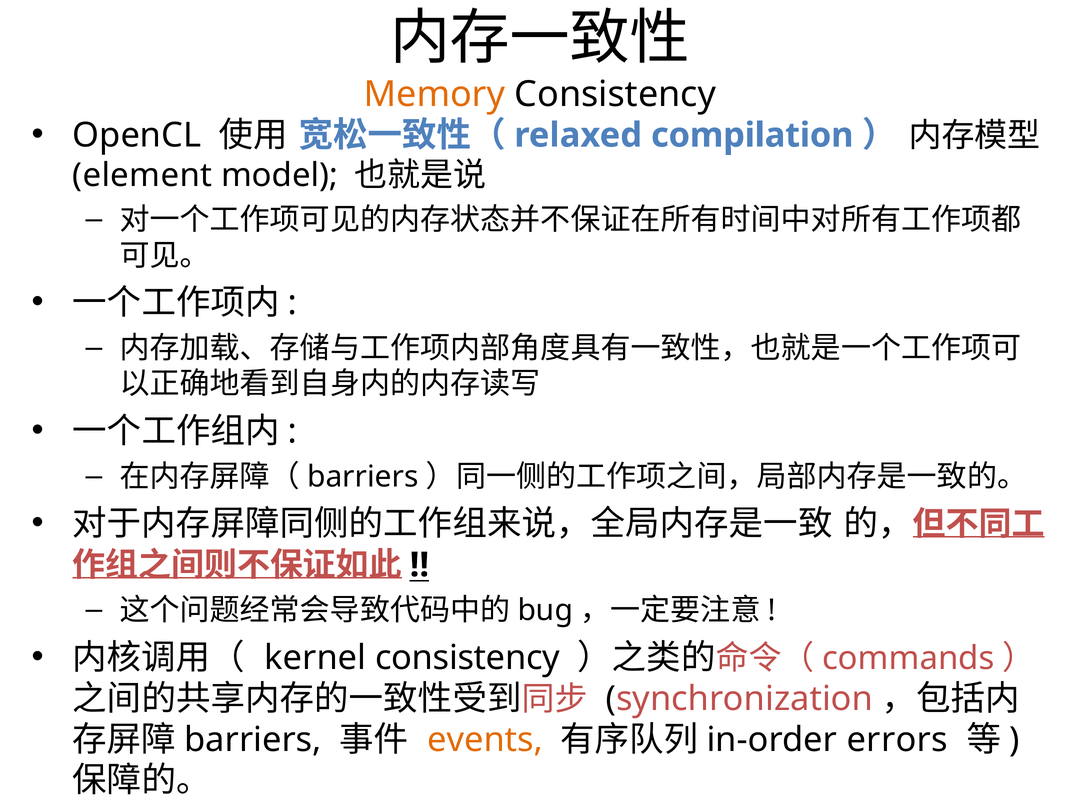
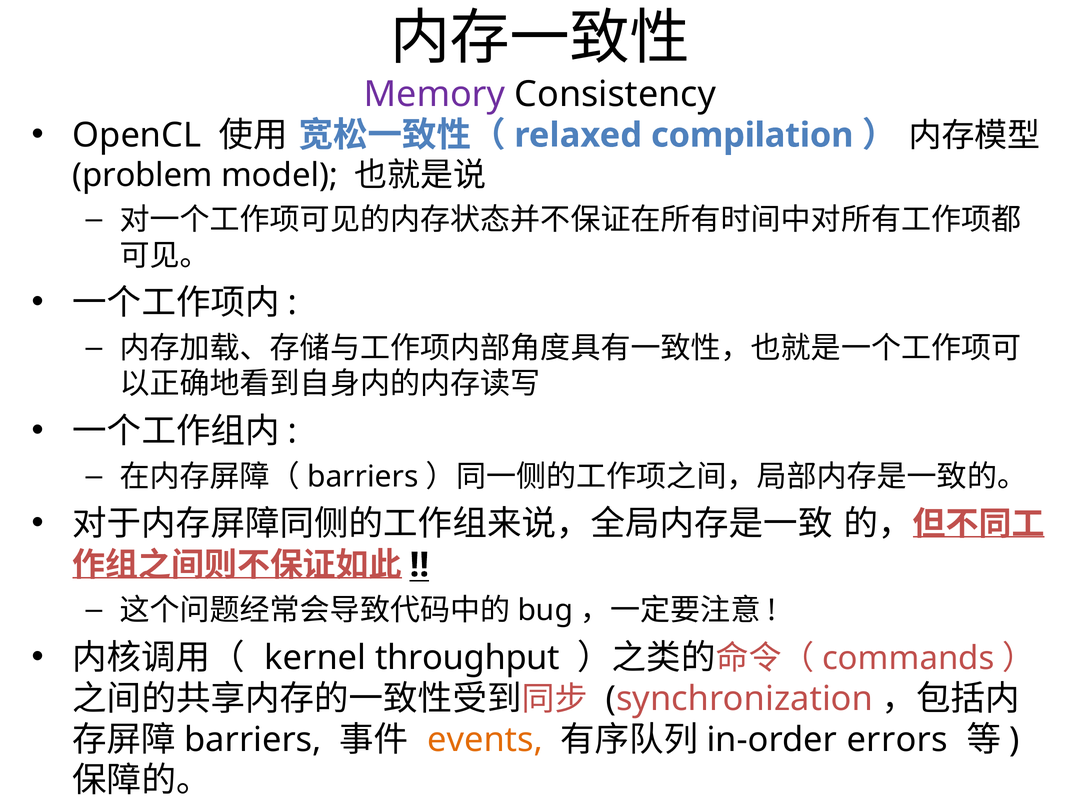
Memory colour: orange -> purple
element: element -> problem
kernel consistency: consistency -> throughput
